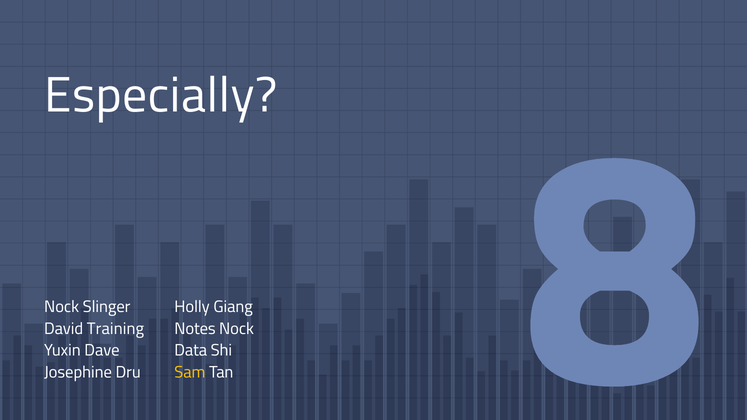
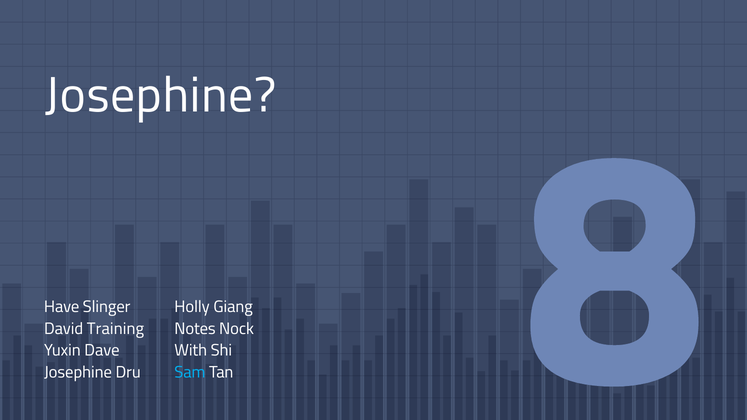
Especially at (161, 95): Especially -> Josephine
Nock at (62, 307): Nock -> Have
Data: Data -> With
Sam colour: yellow -> light blue
